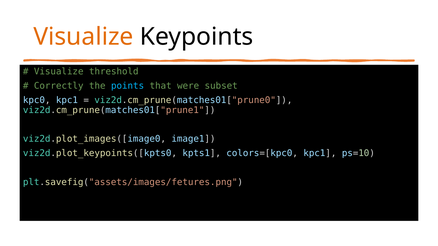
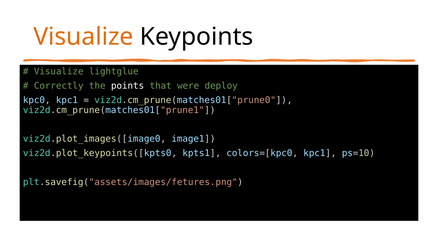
threshold: threshold -> lightglue
points at (128, 86) colour: light blue -> white
subset: subset -> deploy
